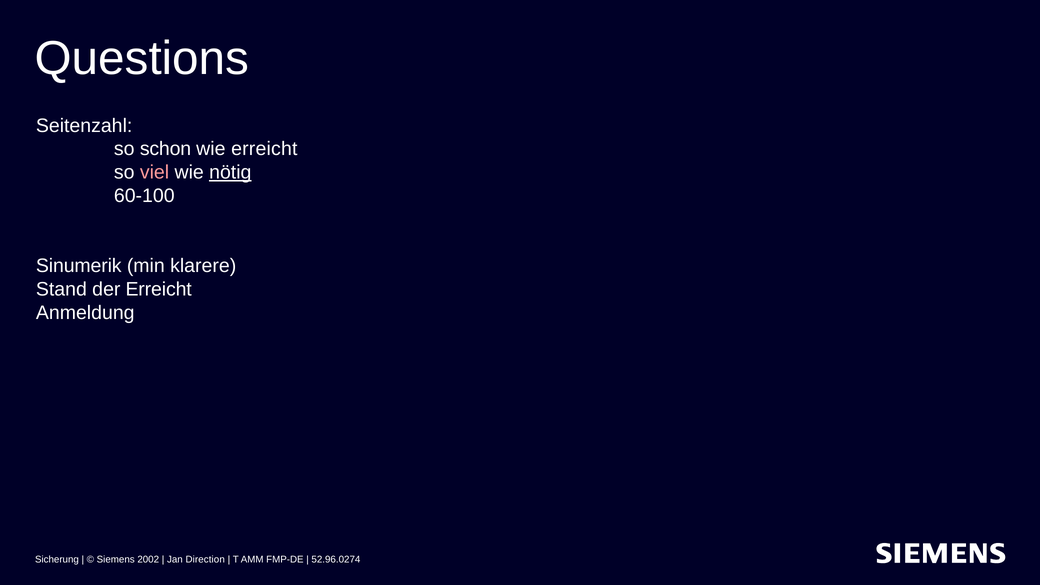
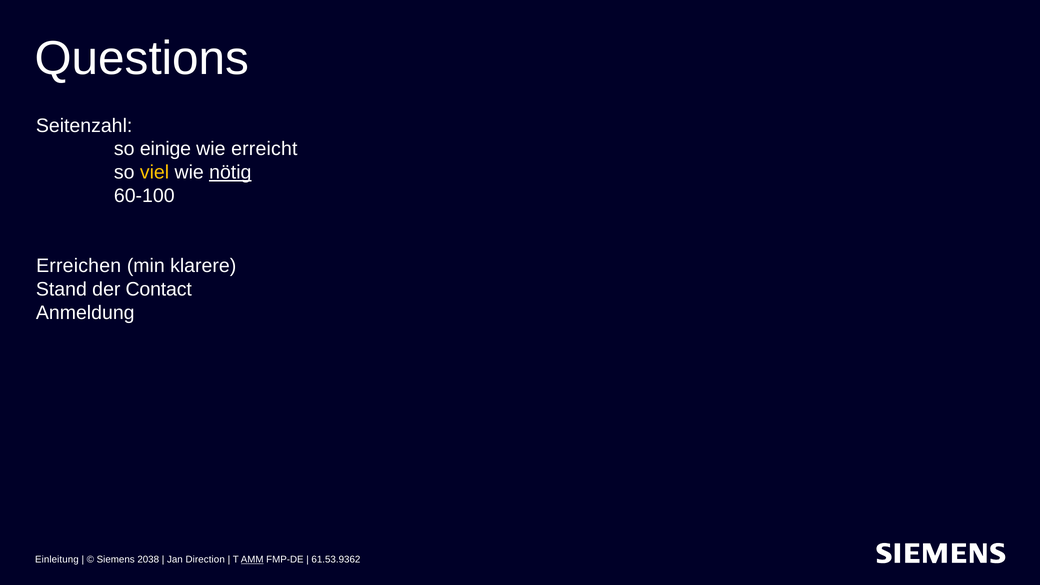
schon: schon -> einige
viel colour: pink -> yellow
Sinumerik: Sinumerik -> Erreichen
der Erreicht: Erreicht -> Contact
Sicherung: Sicherung -> Einleitung
2002: 2002 -> 2038
AMM underline: none -> present
52.96.0274: 52.96.0274 -> 61.53.9362
